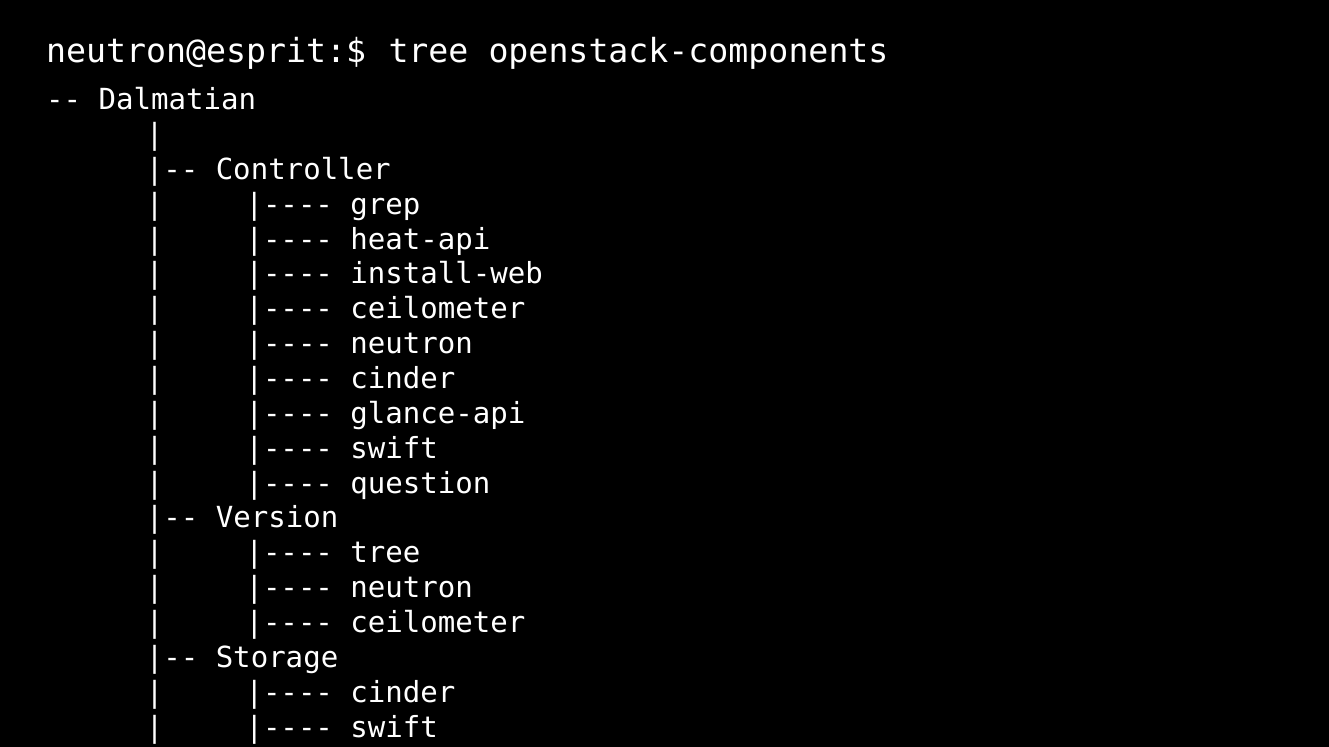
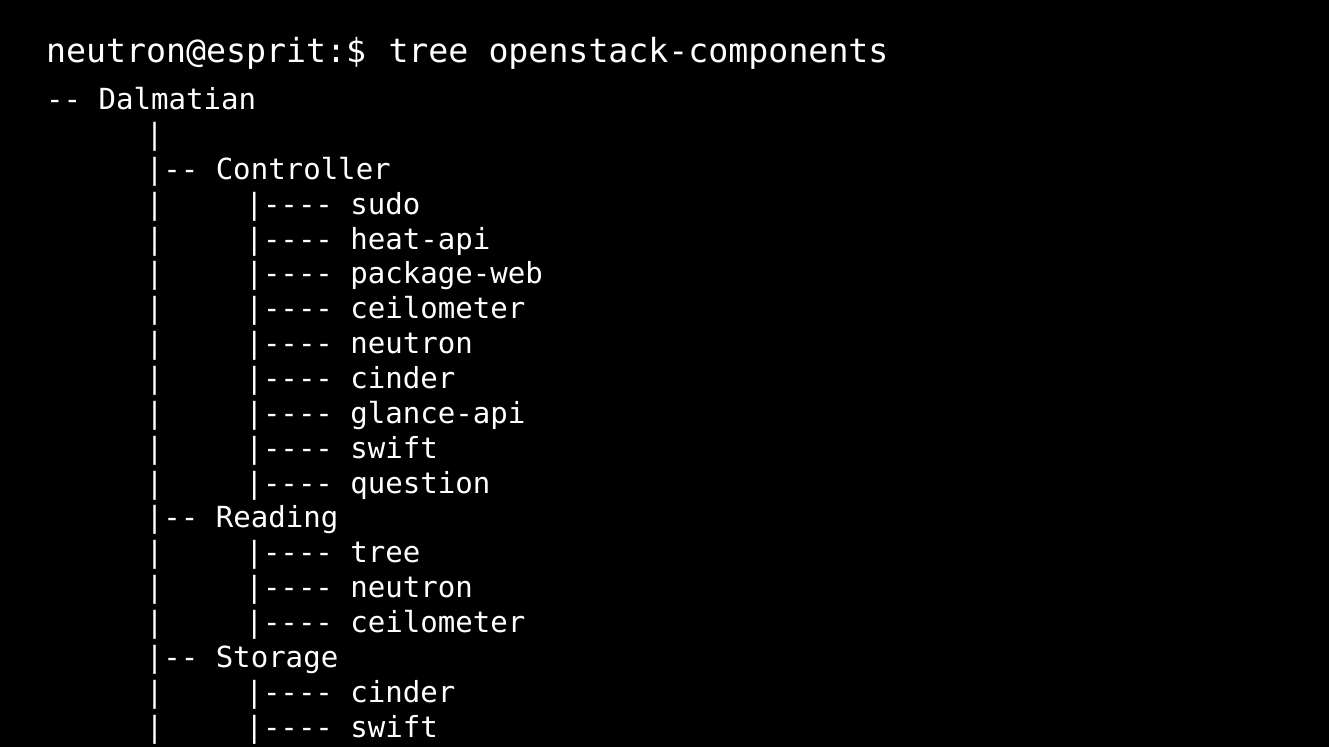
grep: grep -> sudo
install-web: install-web -> package-web
Version: Version -> Reading
